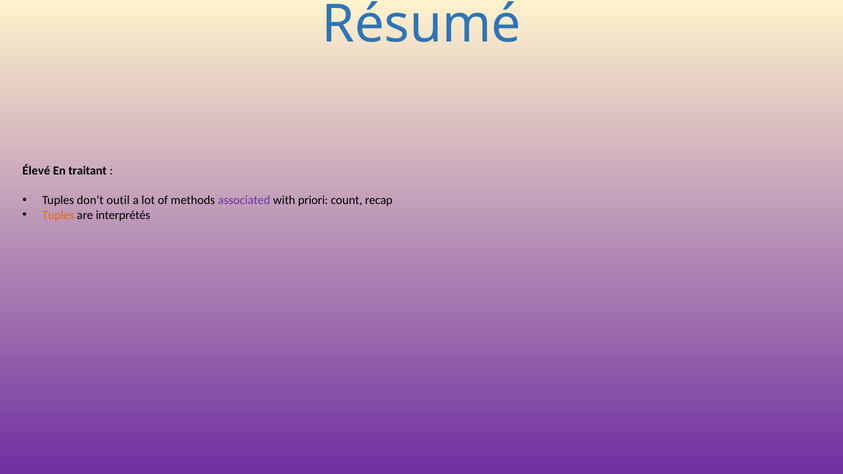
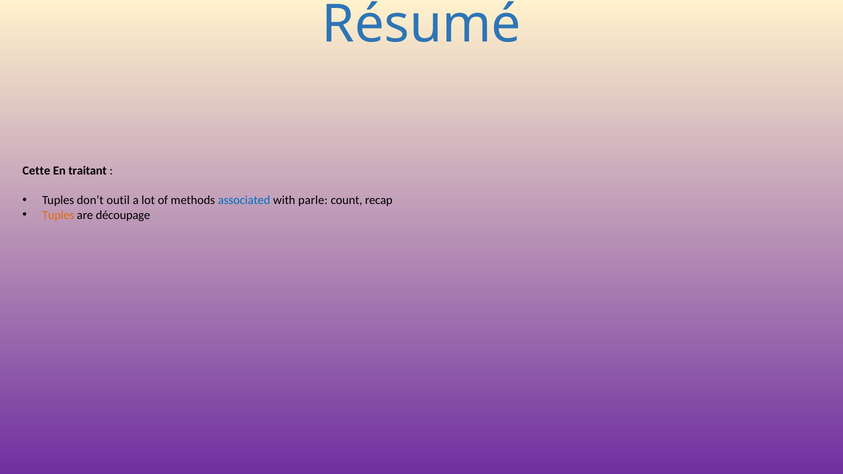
Élevé: Élevé -> Cette
associated colour: purple -> blue
priori: priori -> parle
interprétés: interprétés -> découpage
